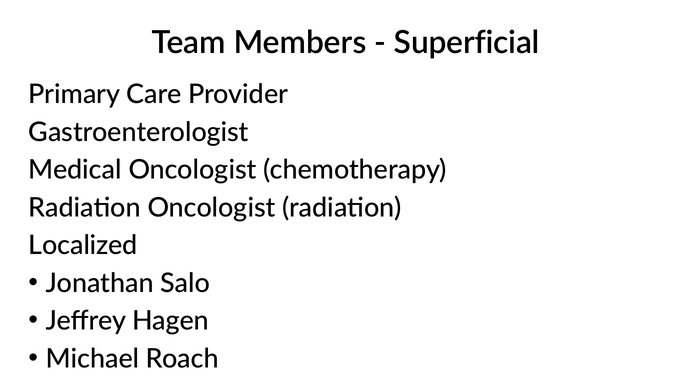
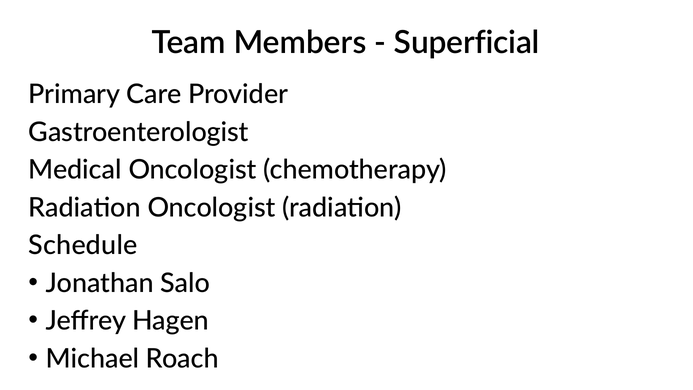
Localized: Localized -> Schedule
